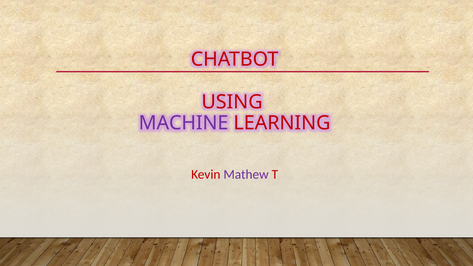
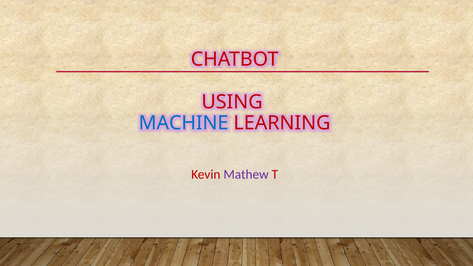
MACHINE colour: purple -> blue
